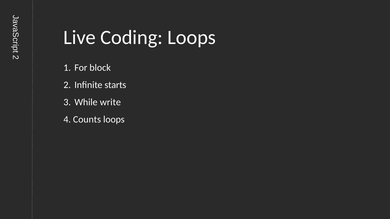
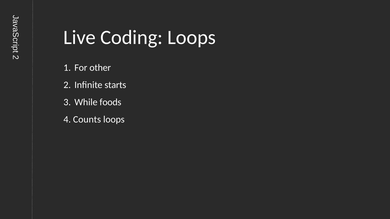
block: block -> other
write: write -> foods
